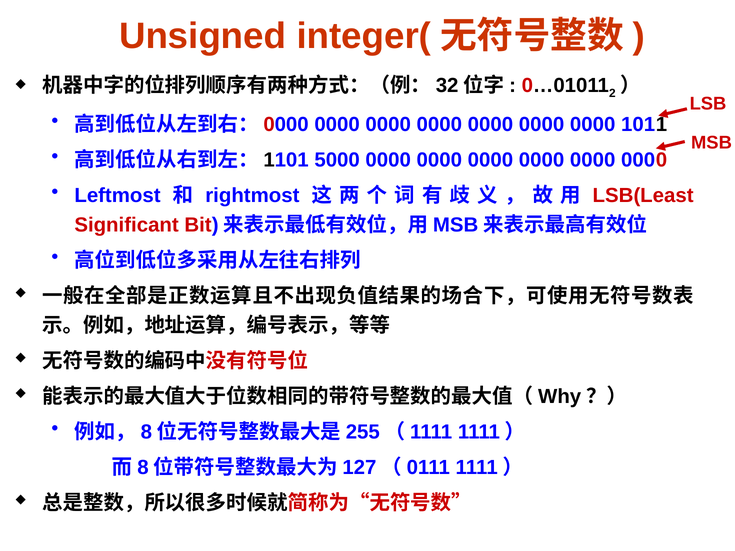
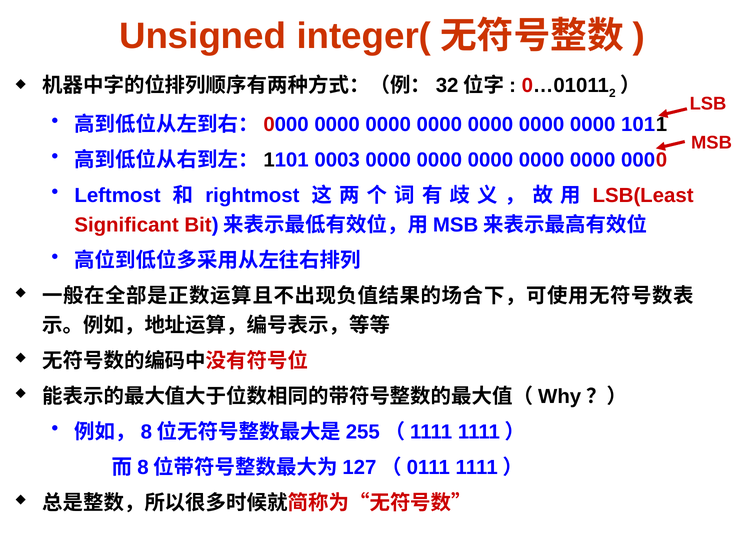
5000: 5000 -> 0003
